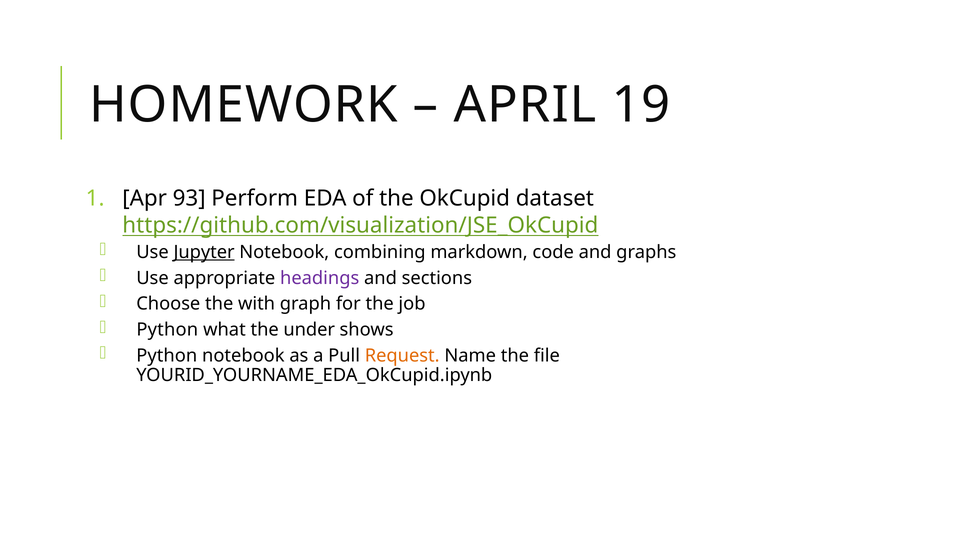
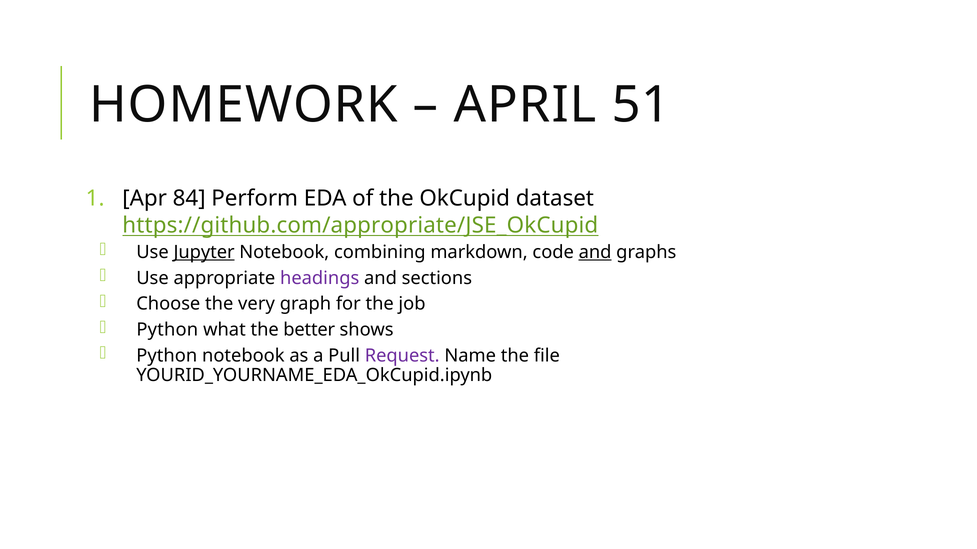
19: 19 -> 51
93: 93 -> 84
https://github.com/visualization/JSE_OkCupid: https://github.com/visualization/JSE_OkCupid -> https://github.com/appropriate/JSE_OkCupid
and at (595, 252) underline: none -> present
with: with -> very
under: under -> better
Request colour: orange -> purple
